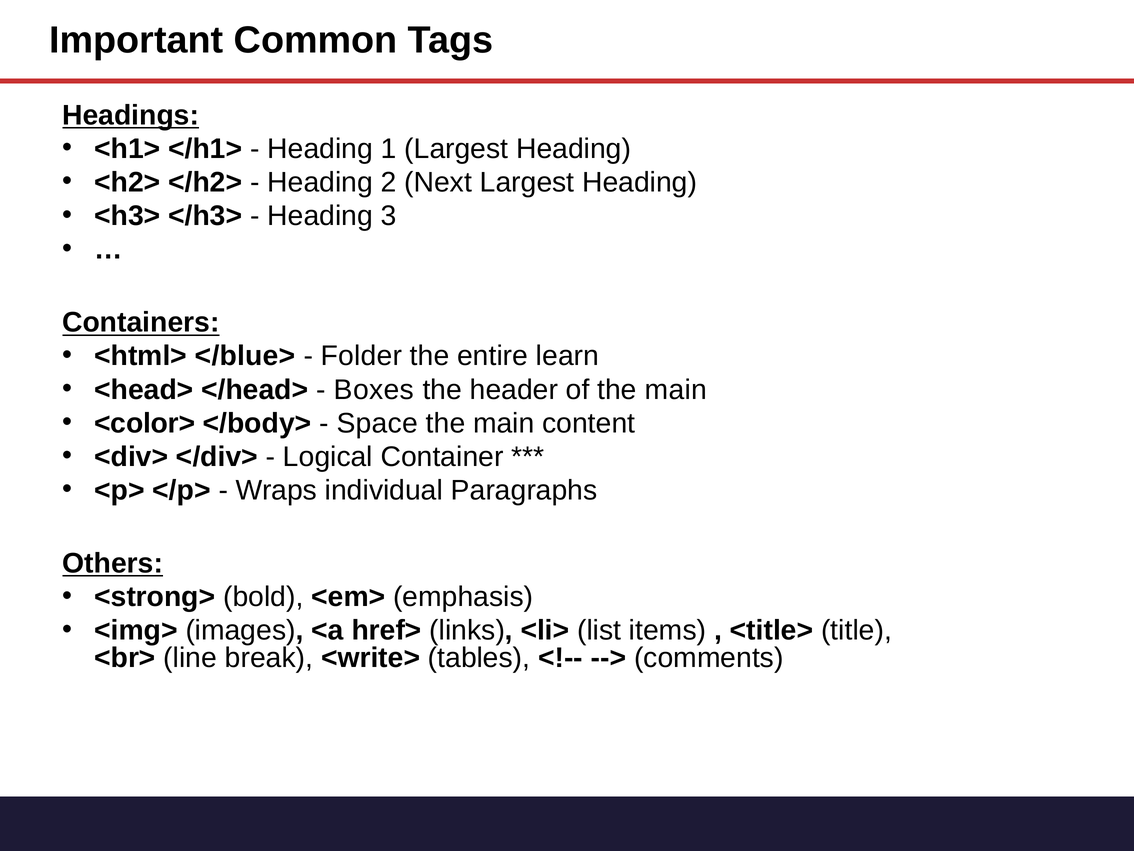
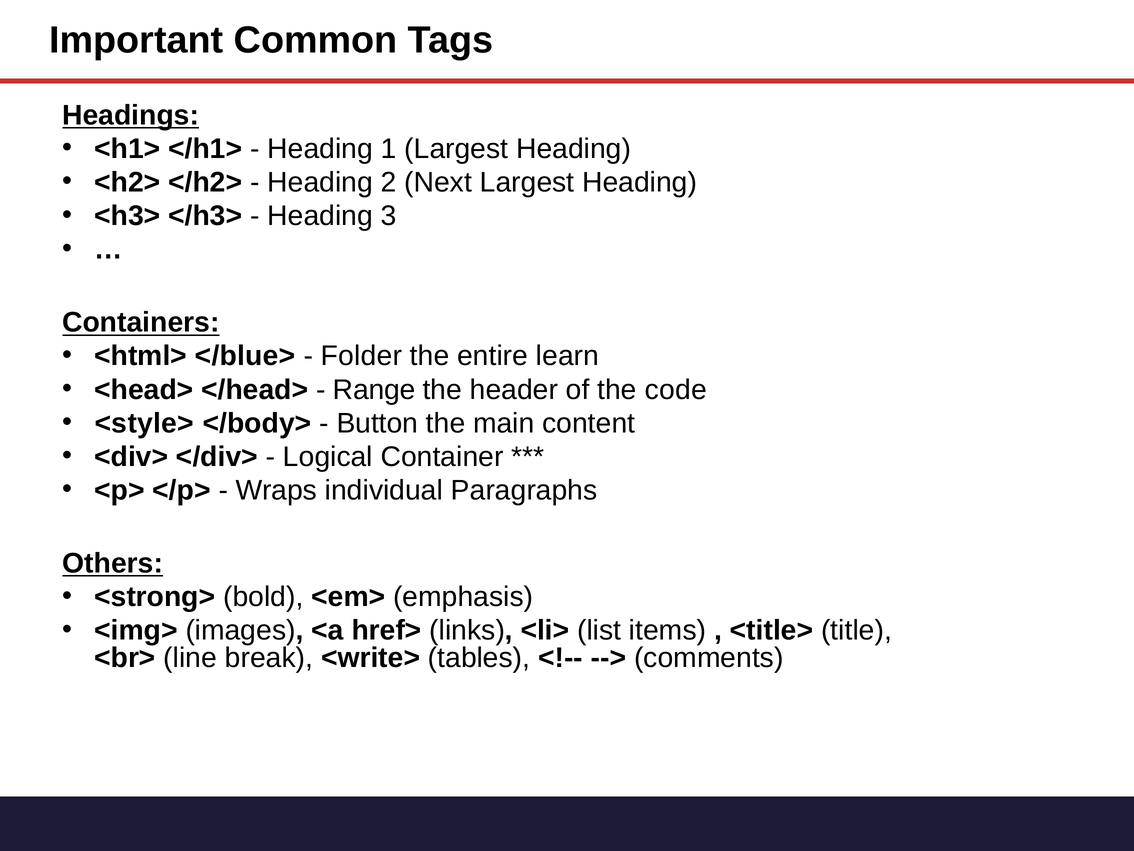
Boxes: Boxes -> Range
of the main: main -> code
<color>: <color> -> <style>
Space: Space -> Button
